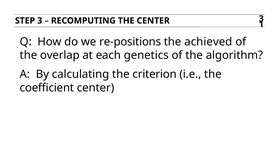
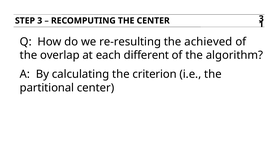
re-positions: re-positions -> re-resulting
genetics: genetics -> different
coefficient: coefficient -> partitional
